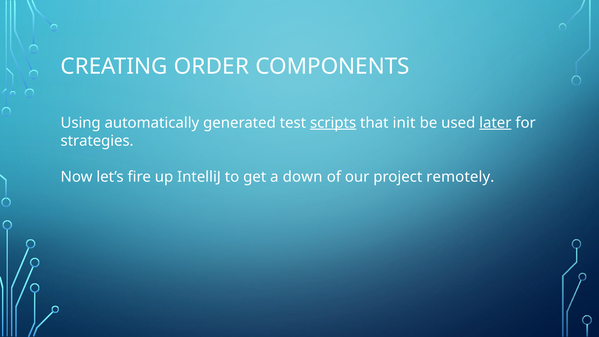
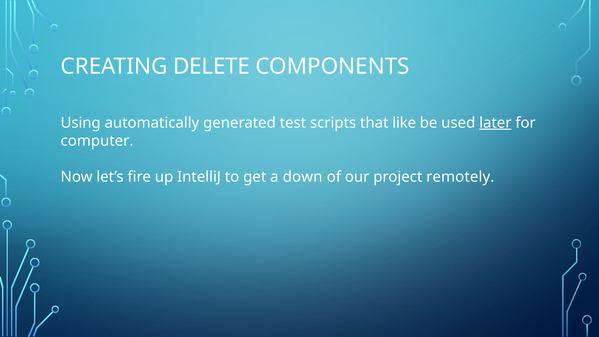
ORDER: ORDER -> DELETE
scripts underline: present -> none
init: init -> like
strategies: strategies -> computer
